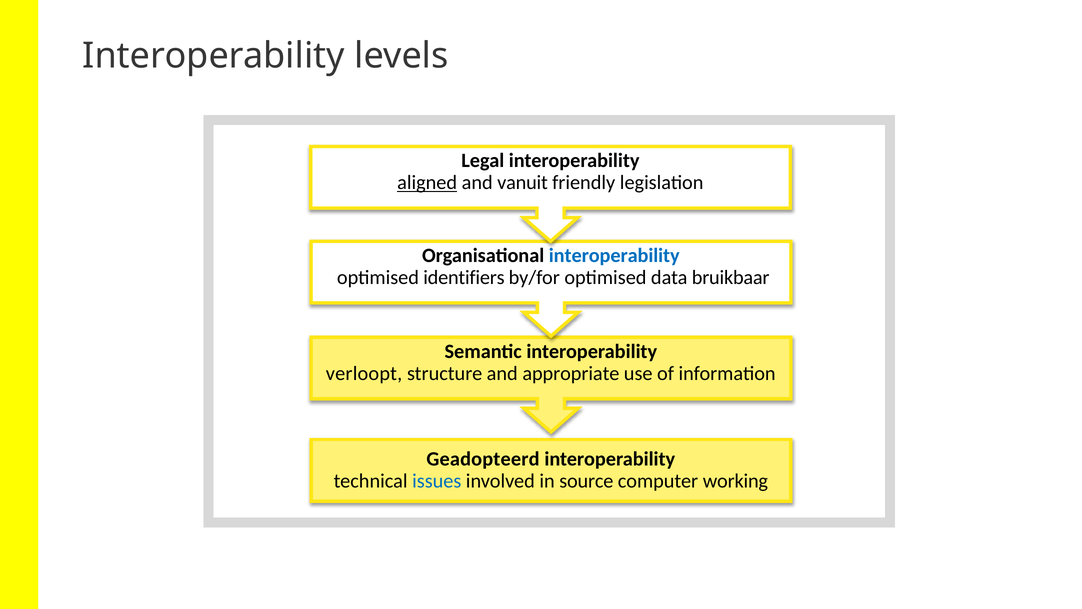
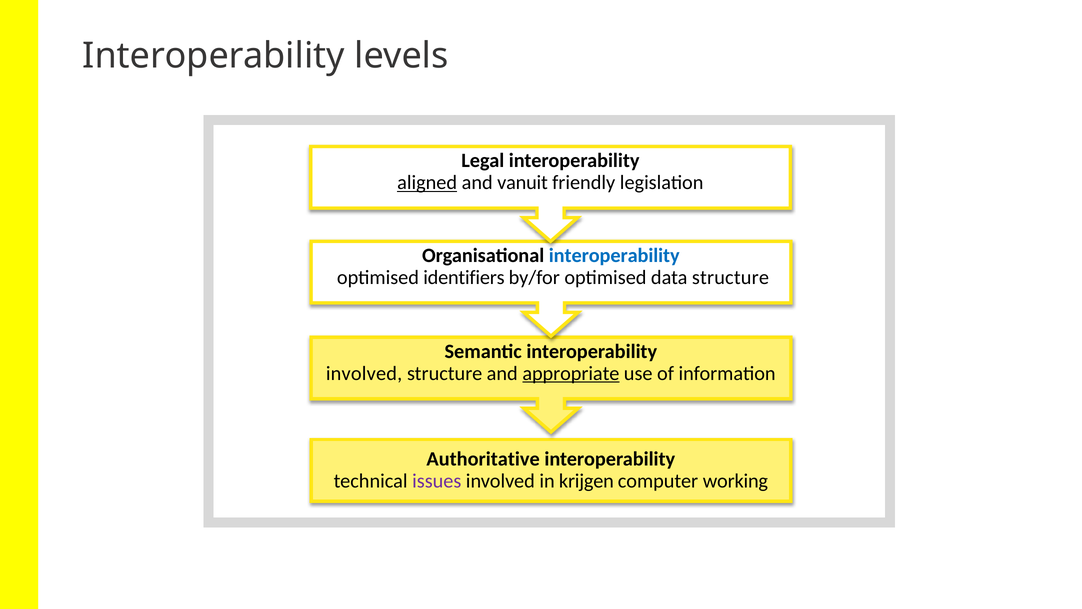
data bruikbaar: bruikbaar -> structure
verloopt at (364, 373): verloopt -> involved
appropriate underline: none -> present
Geadopteerd: Geadopteerd -> Authoritative
issues colour: blue -> purple
source: source -> krijgen
